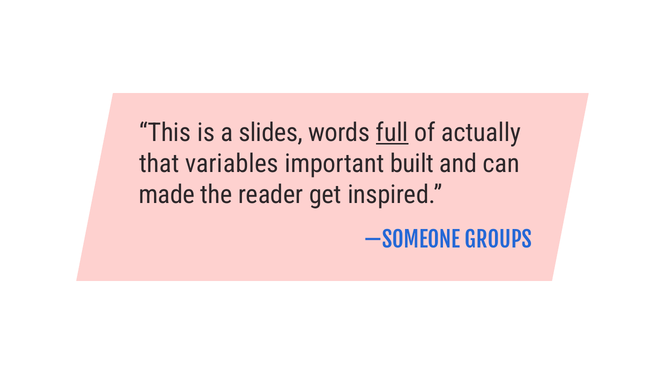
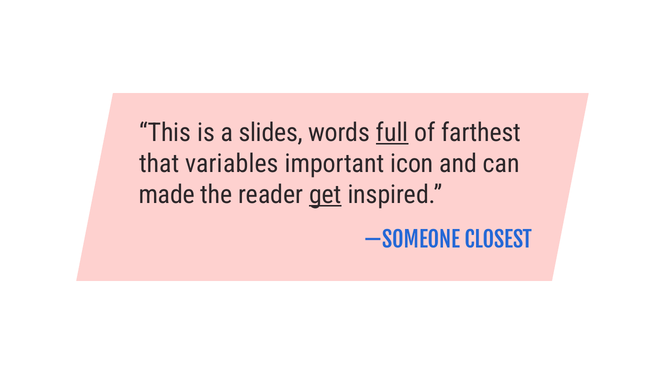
actually: actually -> farthest
built: built -> icon
get underline: none -> present
GROUPS: GROUPS -> CLOSEST
